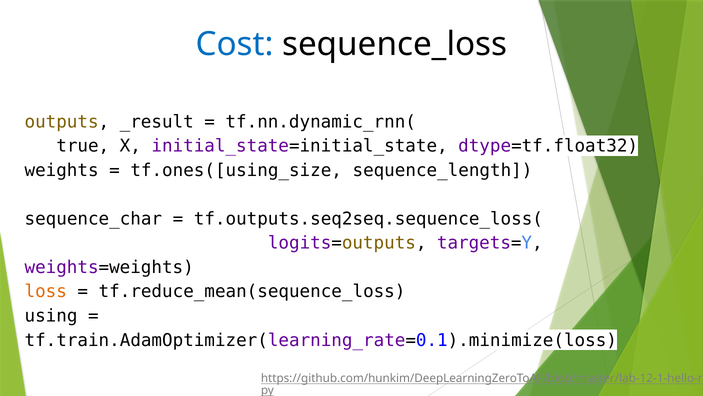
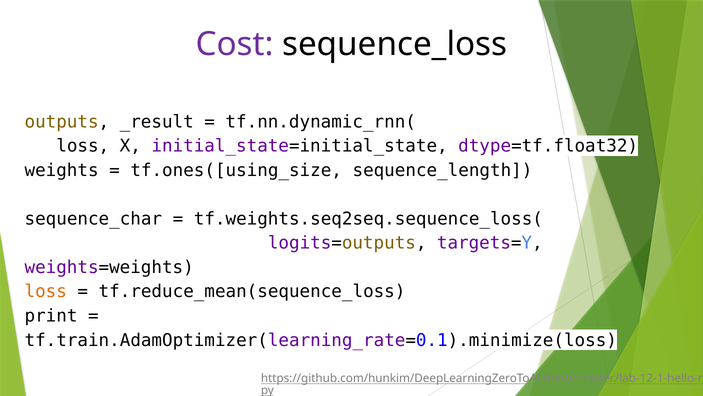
Cost colour: blue -> purple
true at (83, 146): true -> loss
tf.outputs.seq2seq.sequence_loss(: tf.outputs.seq2seq.sequence_loss( -> tf.weights.seq2seq.sequence_loss(
using: using -> print
